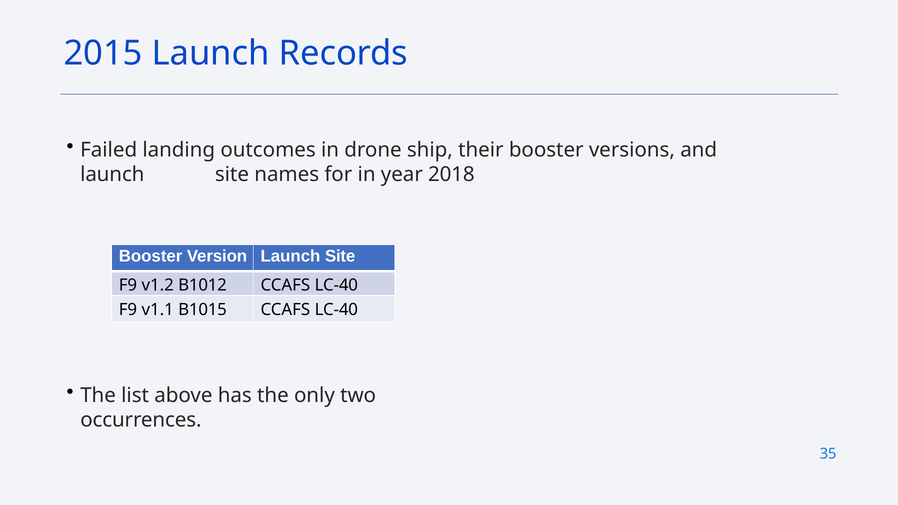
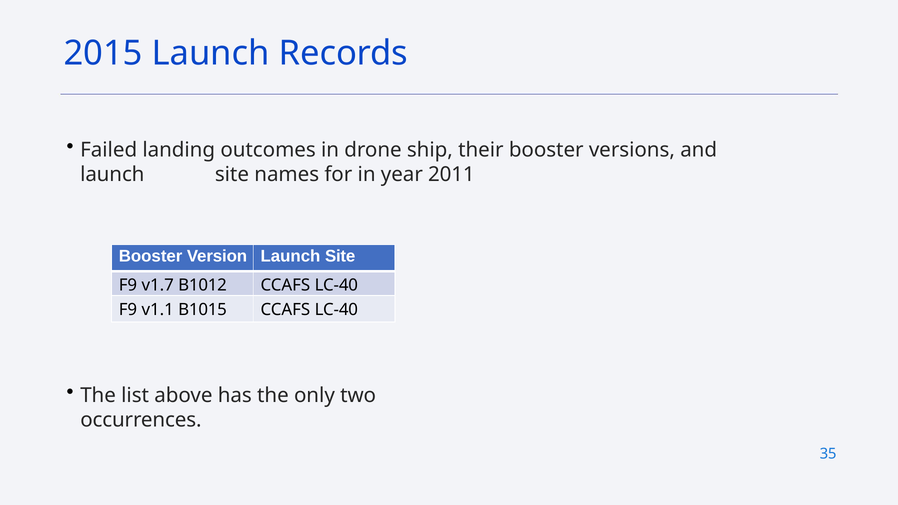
2018: 2018 -> 2011
v1.2: v1.2 -> v1.7
